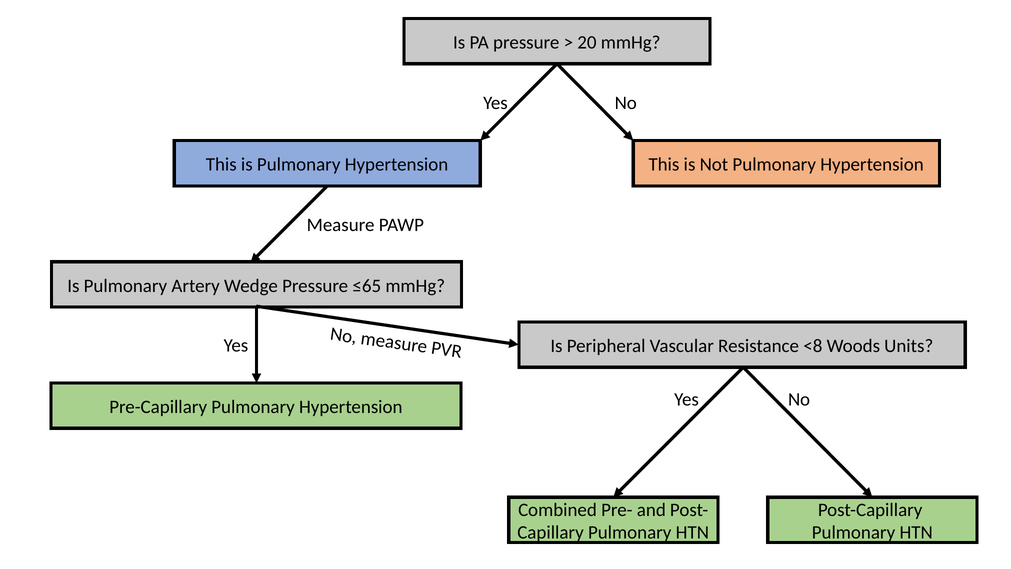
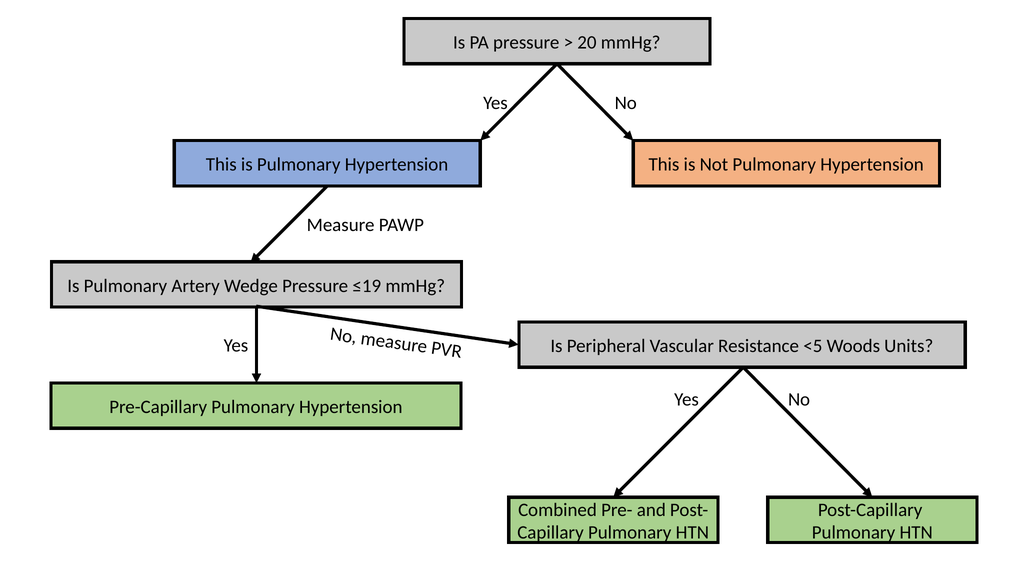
≤65: ≤65 -> ≤19
<8: <8 -> <5
